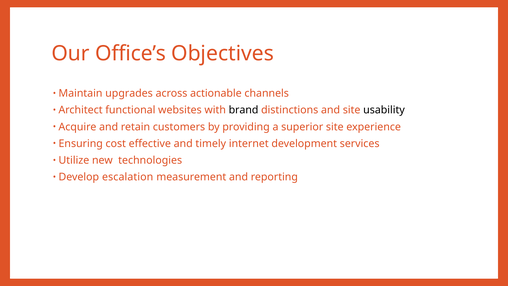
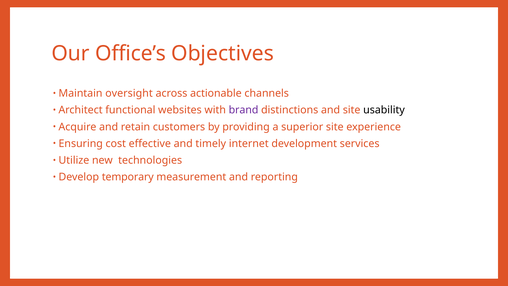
upgrades: upgrades -> oversight
brand colour: black -> purple
escalation: escalation -> temporary
